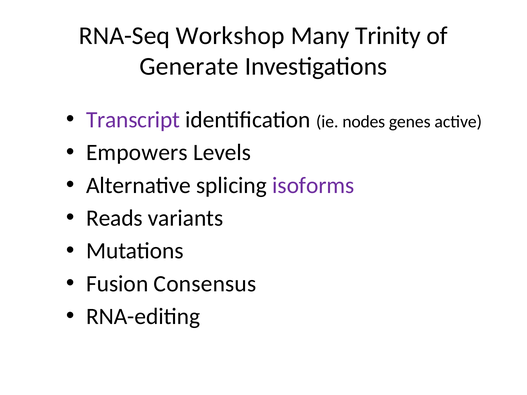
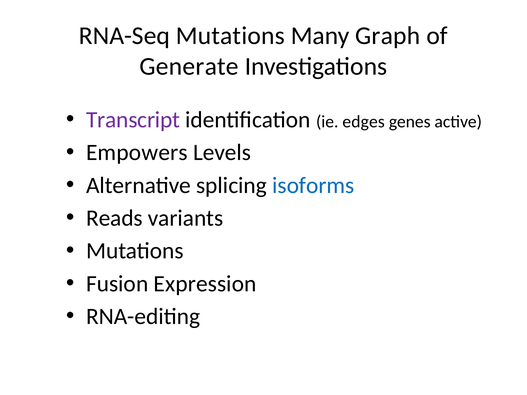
RNA-Seq Workshop: Workshop -> Mutations
Trinity: Trinity -> Graph
nodes: nodes -> edges
isoforms colour: purple -> blue
Consensus: Consensus -> Expression
